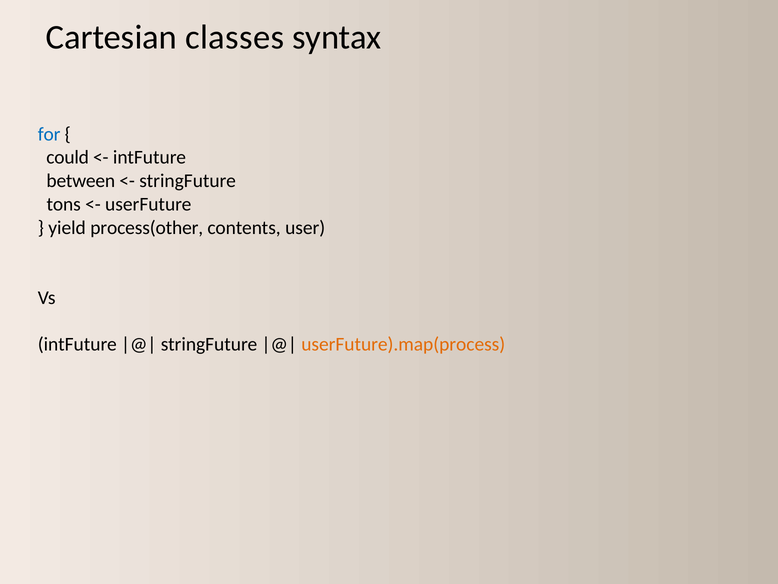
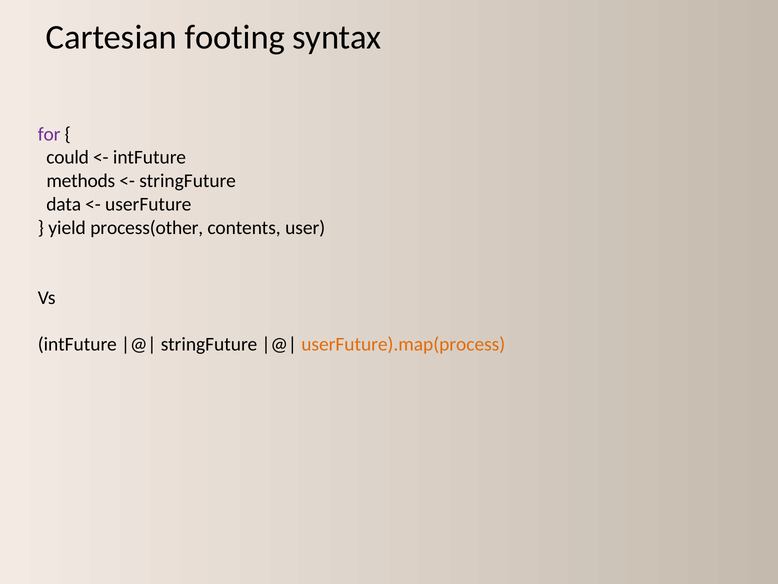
classes: classes -> footing
for colour: blue -> purple
between: between -> methods
tons: tons -> data
